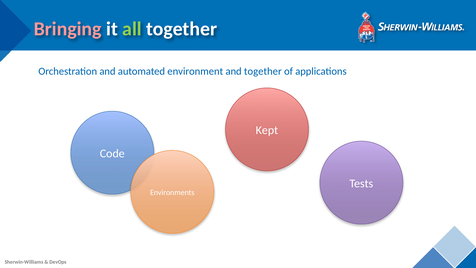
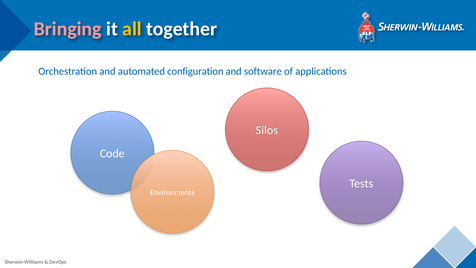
all colour: light green -> yellow
environment: environment -> configuration
and together: together -> software
Kept: Kept -> Silos
